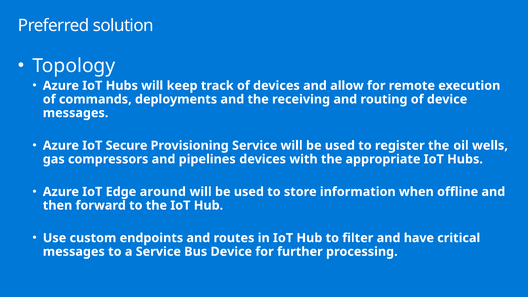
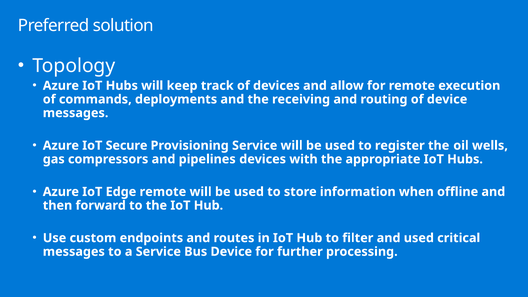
Edge around: around -> remote
and have: have -> used
